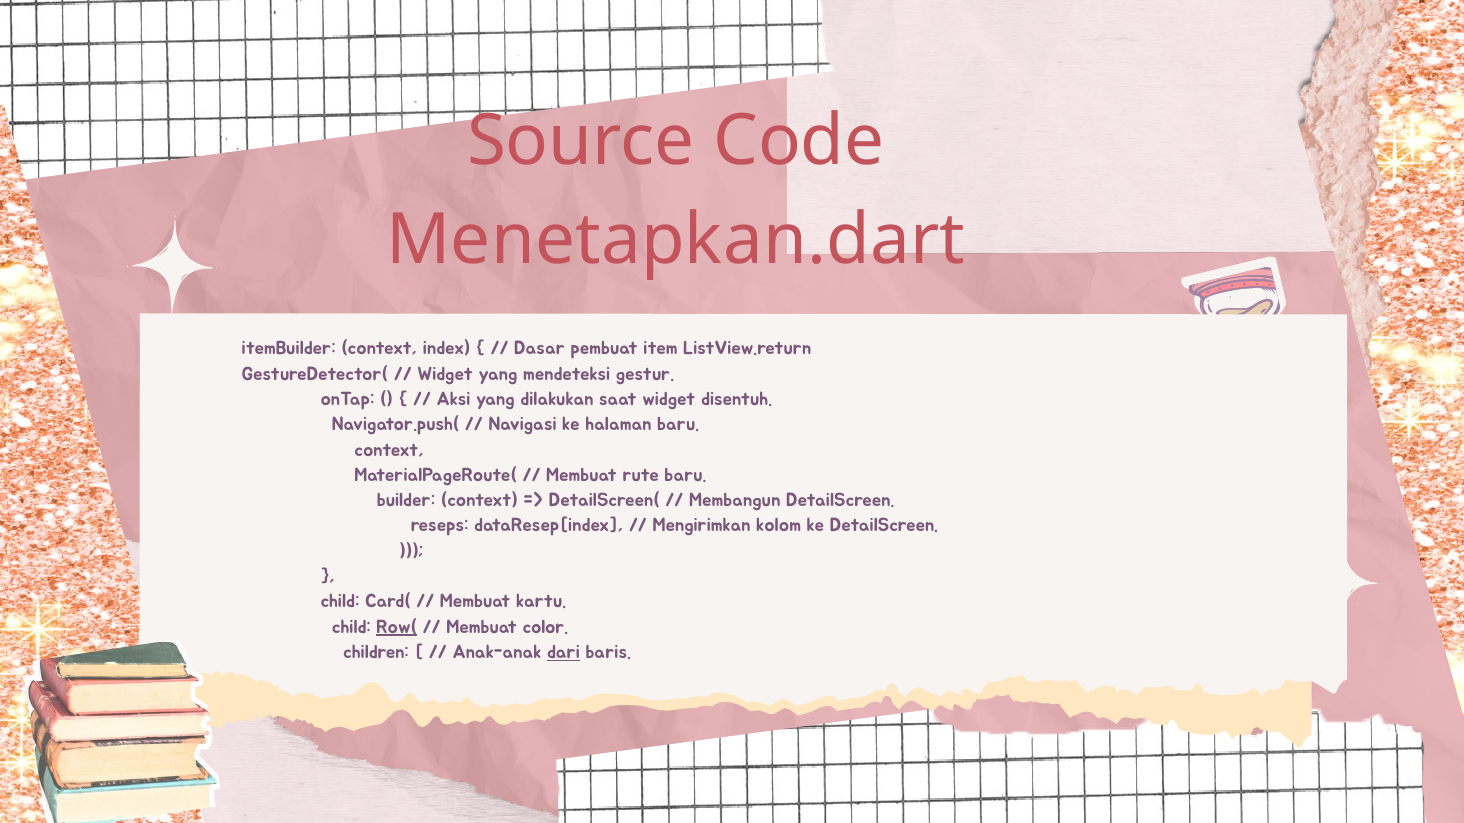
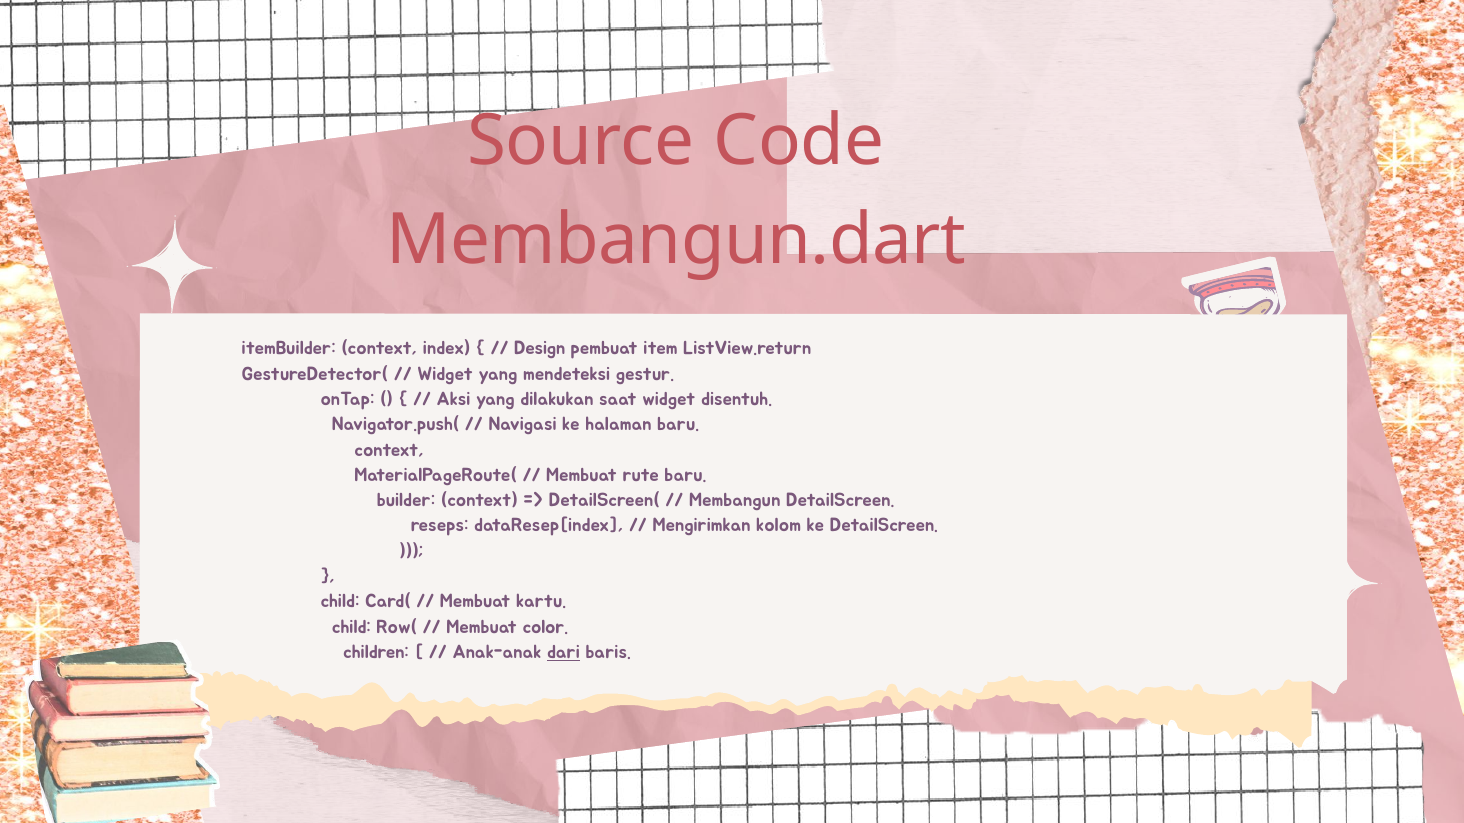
Menetapkan.dart: Menetapkan.dart -> Membangun.dart
Dasar: Dasar -> Design
Row( underline: present -> none
